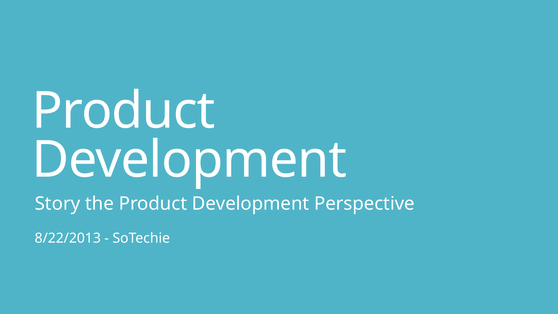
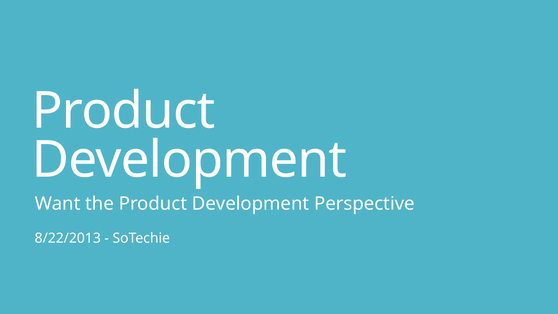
Story: Story -> Want
